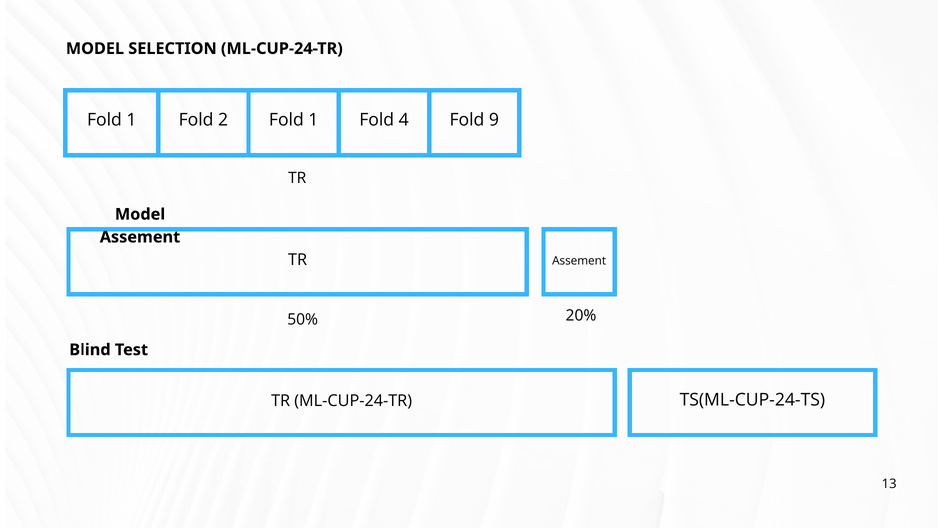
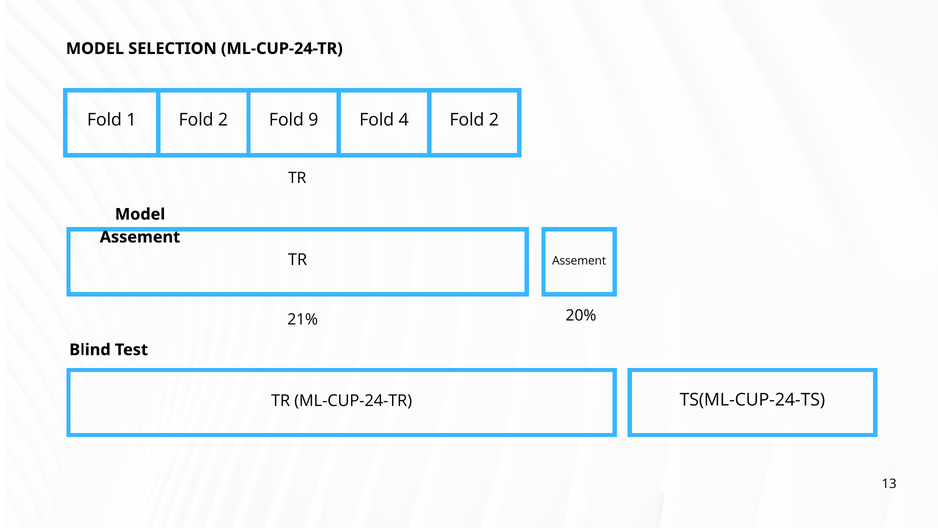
2 Fold 1: 1 -> 9
4 Fold 9: 9 -> 2
50%: 50% -> 21%
